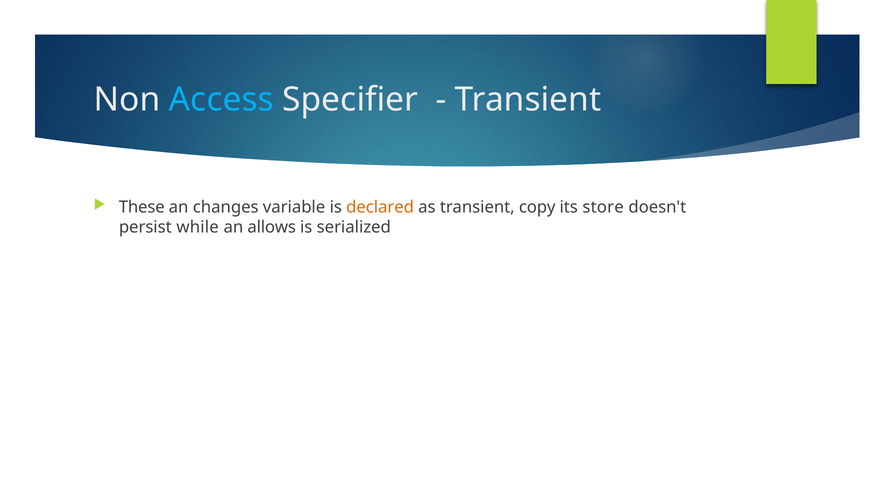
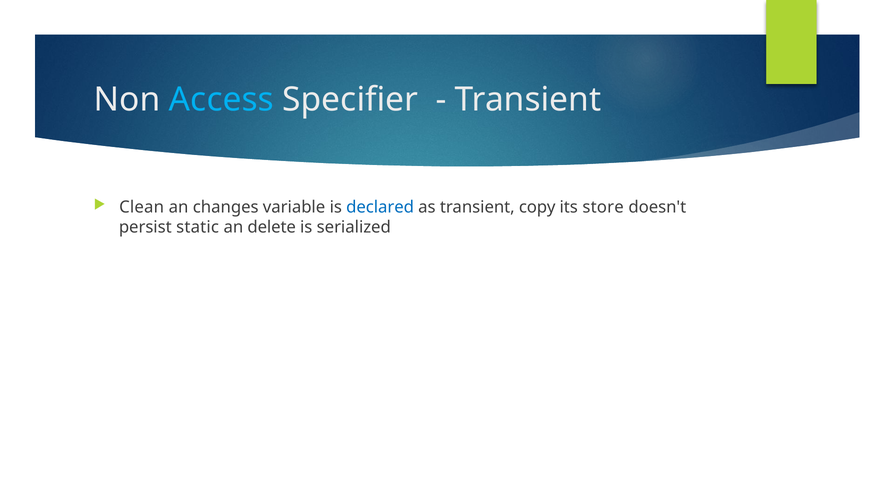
These: These -> Clean
declared colour: orange -> blue
while: while -> static
allows: allows -> delete
